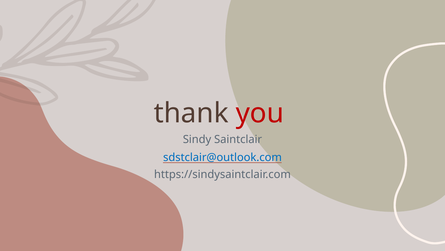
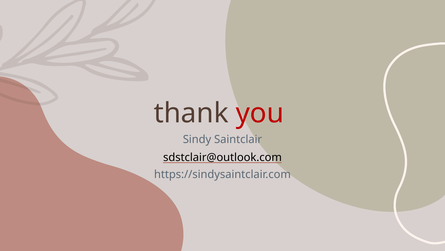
sdstclair@outlook.com colour: blue -> black
